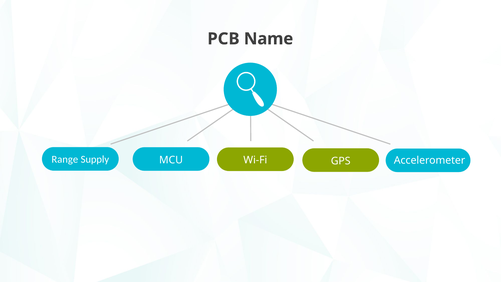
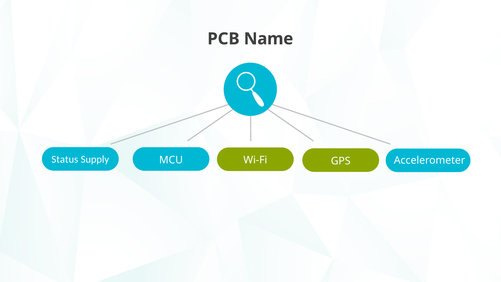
Range: Range -> Status
